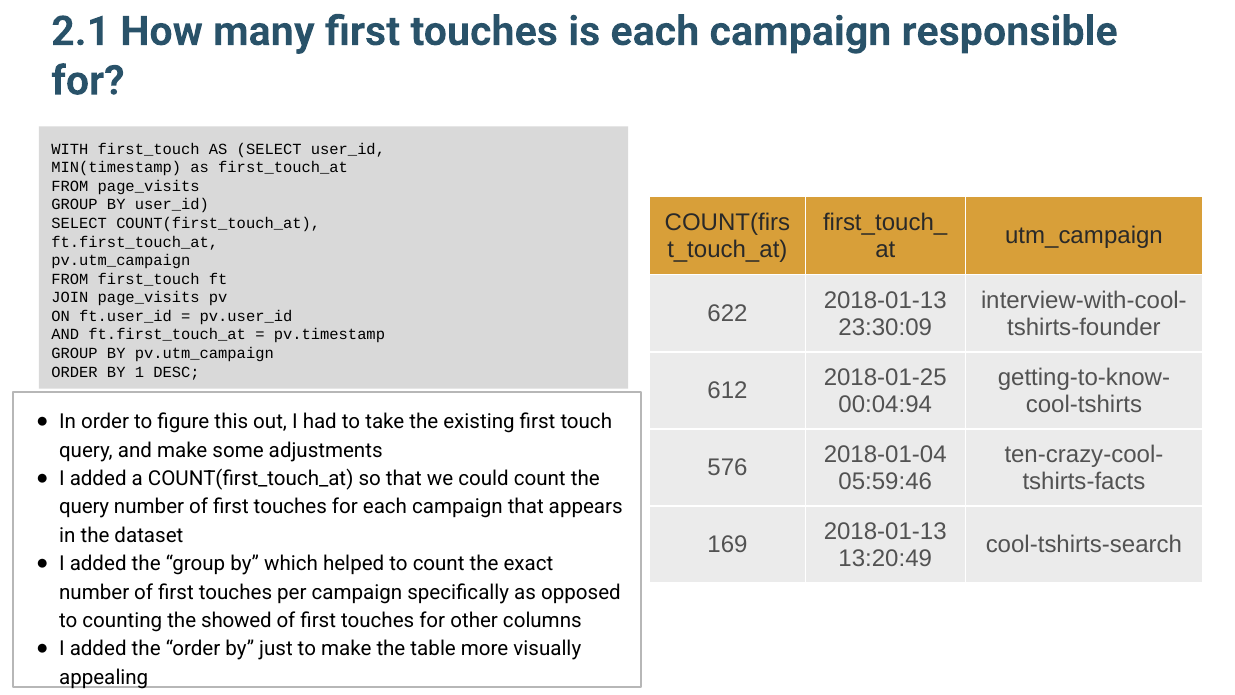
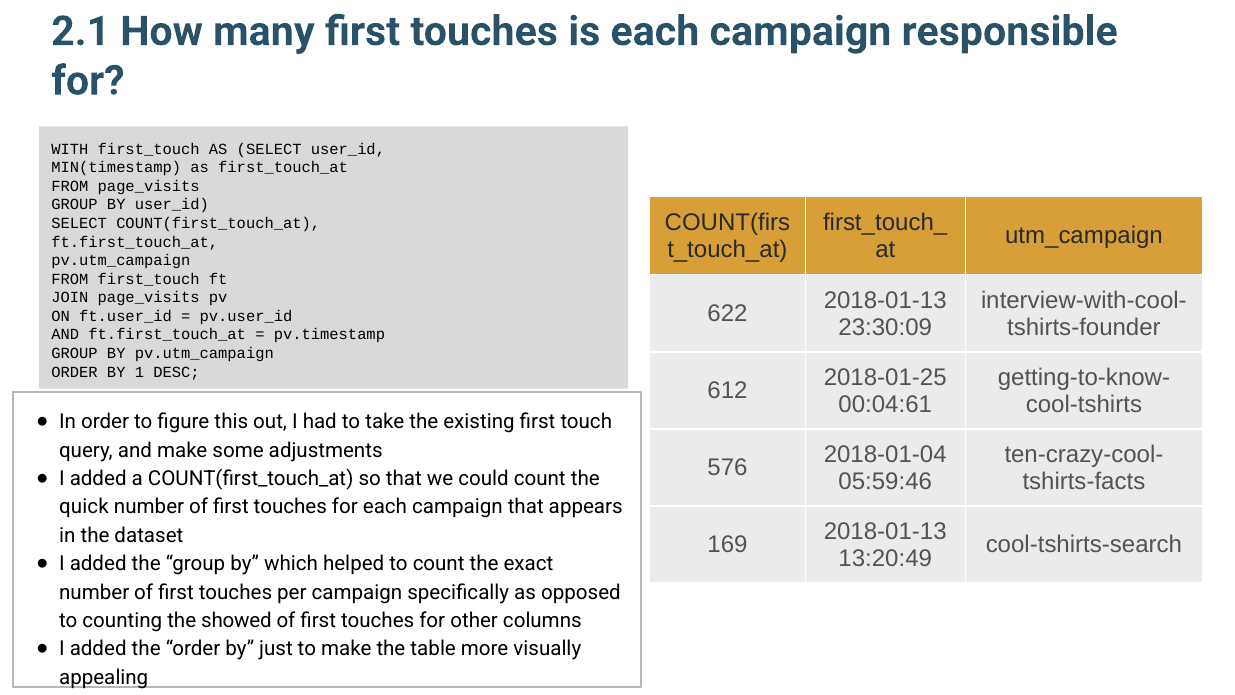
00:04:94: 00:04:94 -> 00:04:61
query at (84, 507): query -> quick
